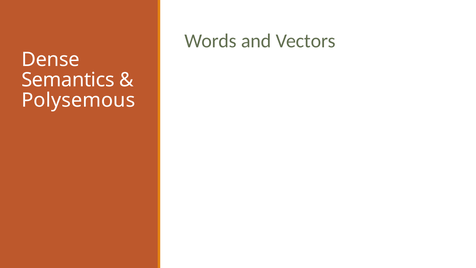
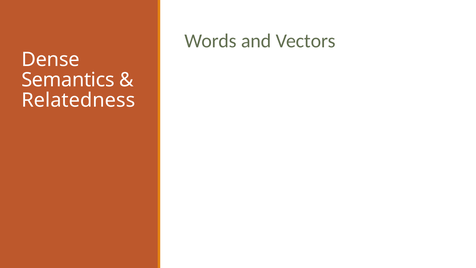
Polysemous: Polysemous -> Relatedness
